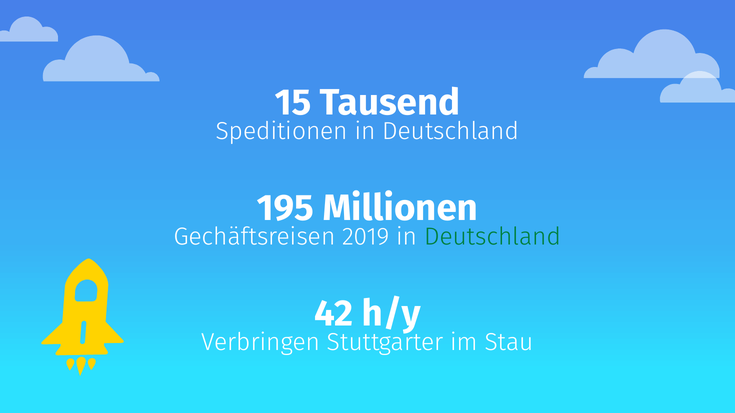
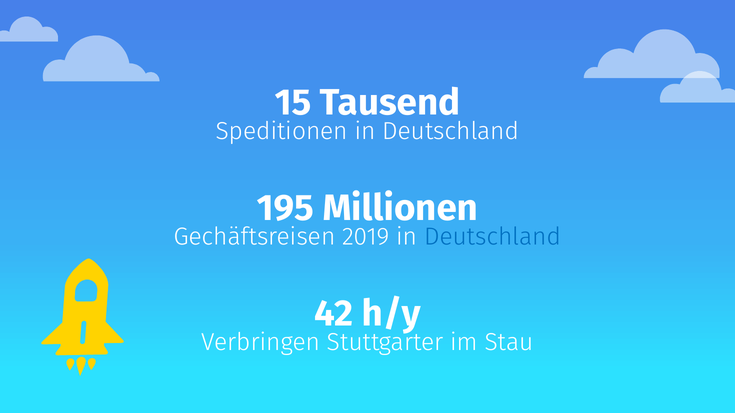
Deutschland at (493, 237) colour: green -> blue
